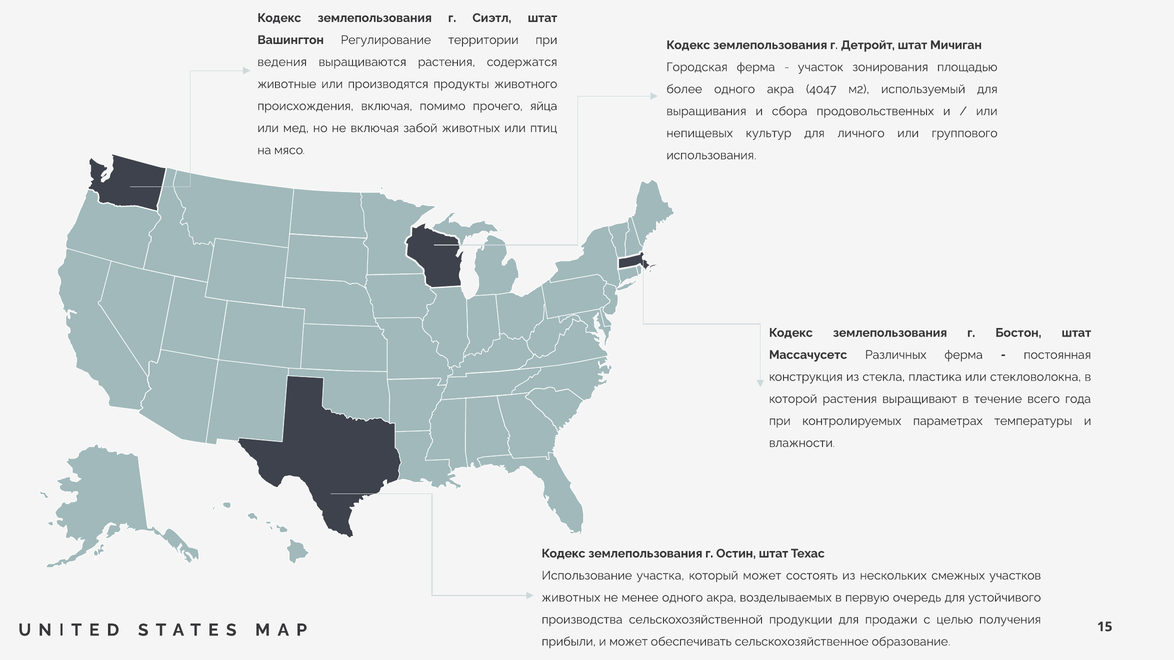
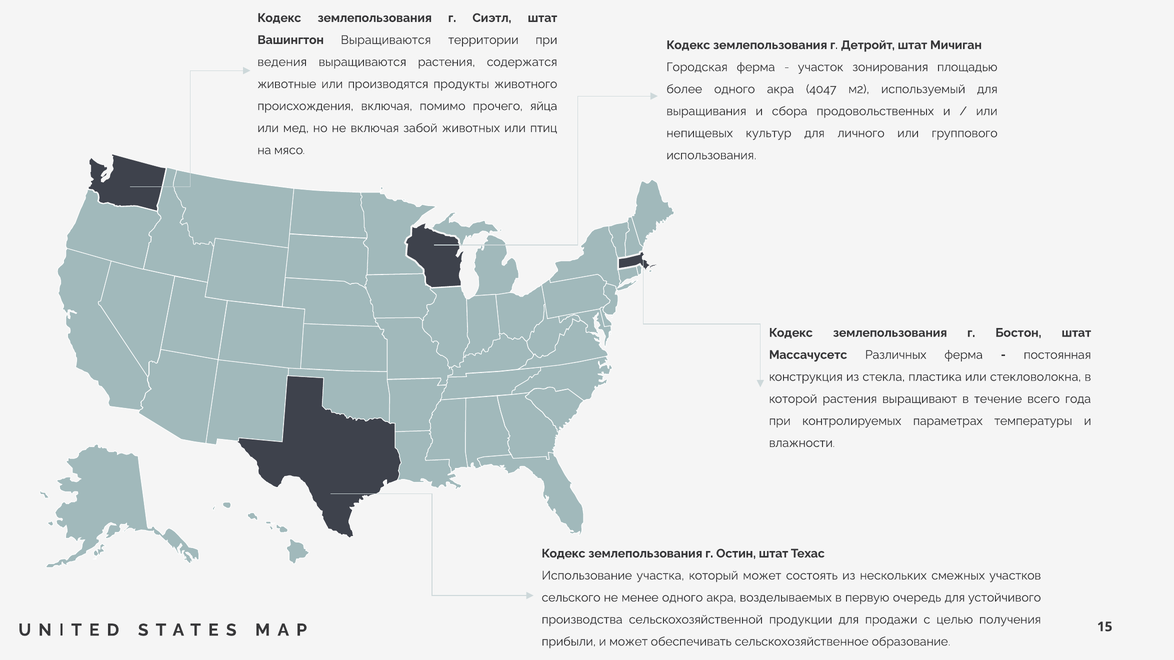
Вашингтон Регулирование: Регулирование -> Выращиваются
животных at (571, 598): животных -> сельского
